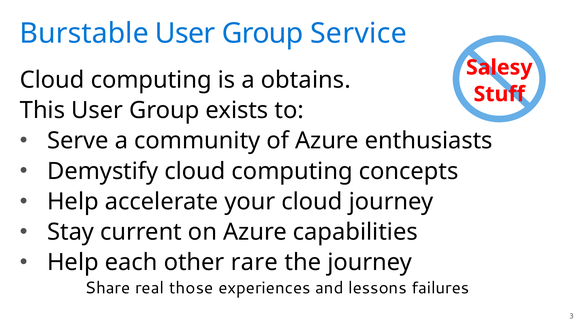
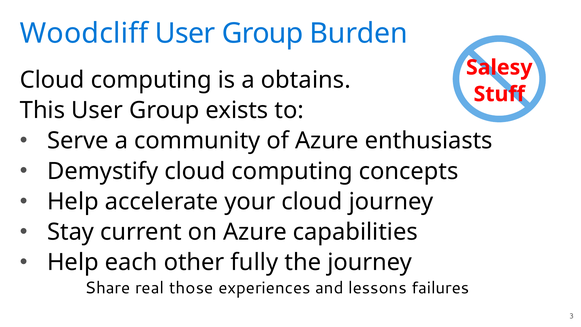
Burstable: Burstable -> Woodcliff
Service: Service -> Burden
rare: rare -> fully
